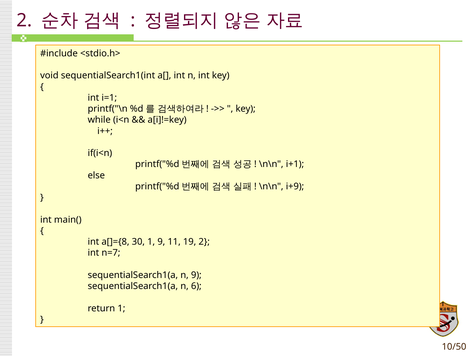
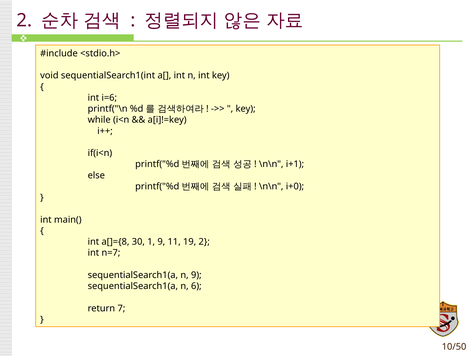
i=1: i=1 -> i=6
i+9: i+9 -> i+0
return 1: 1 -> 7
